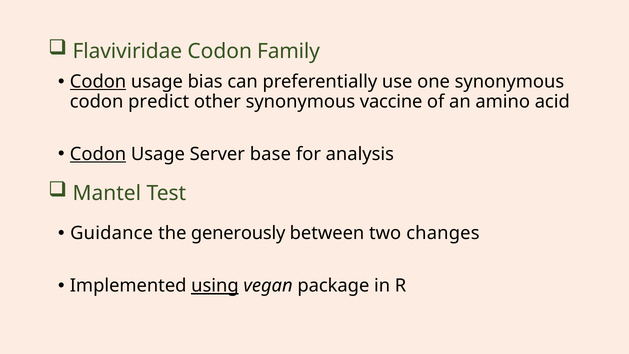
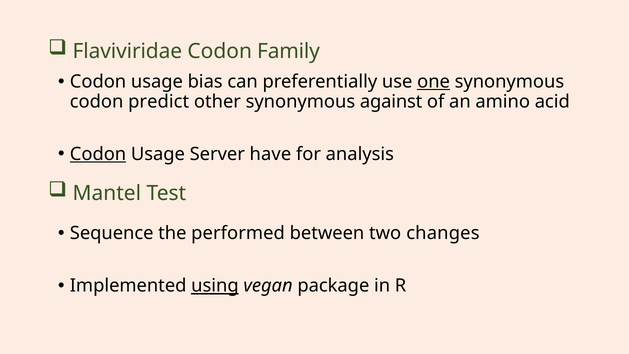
Codon at (98, 82) underline: present -> none
one underline: none -> present
vaccine: vaccine -> against
base: base -> have
Guidance: Guidance -> Sequence
generously: generously -> performed
